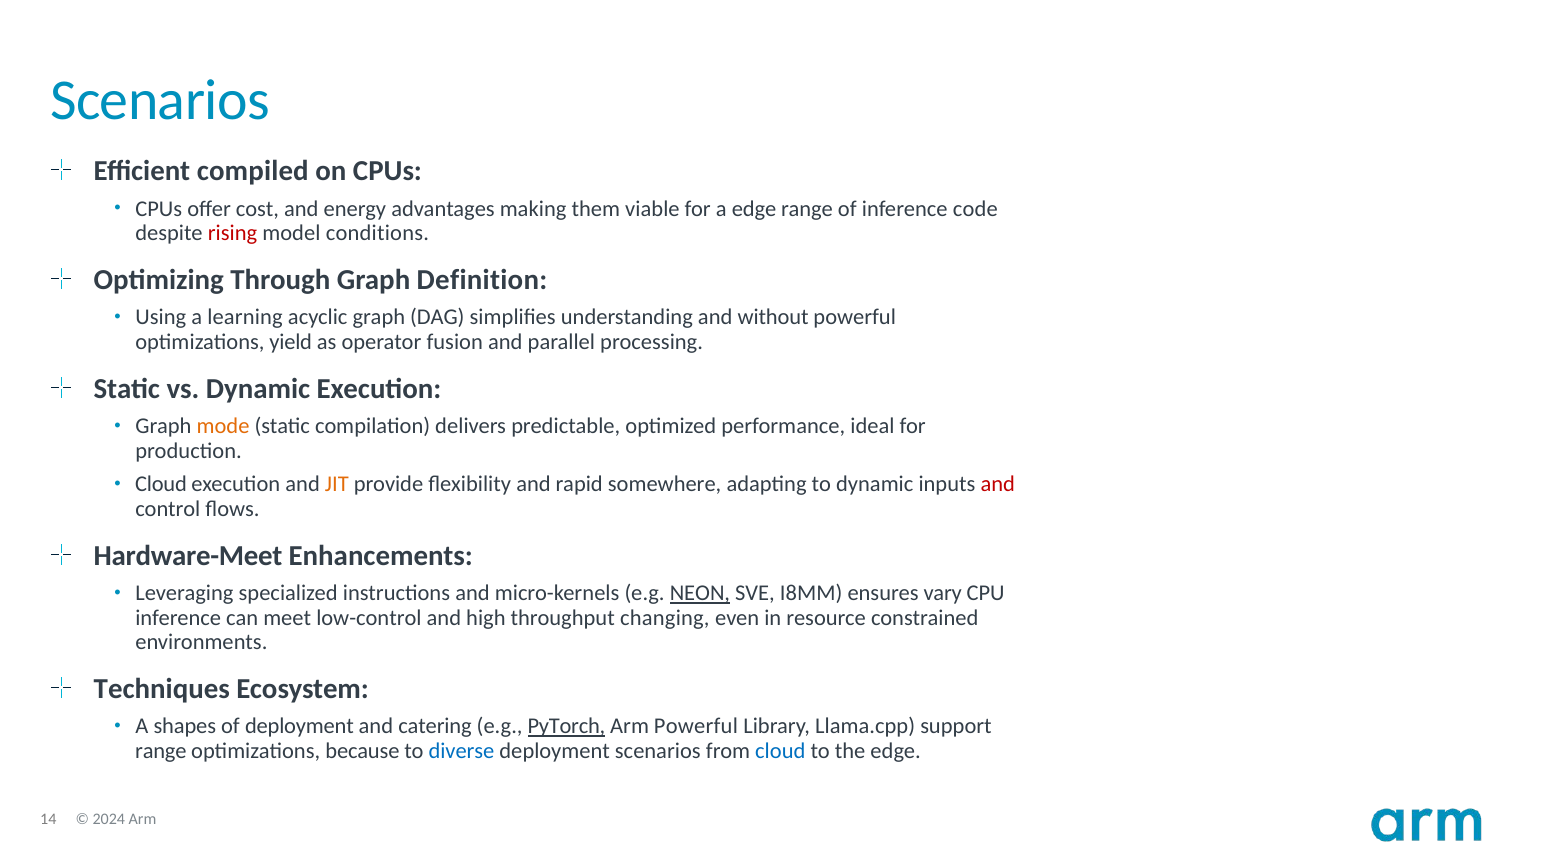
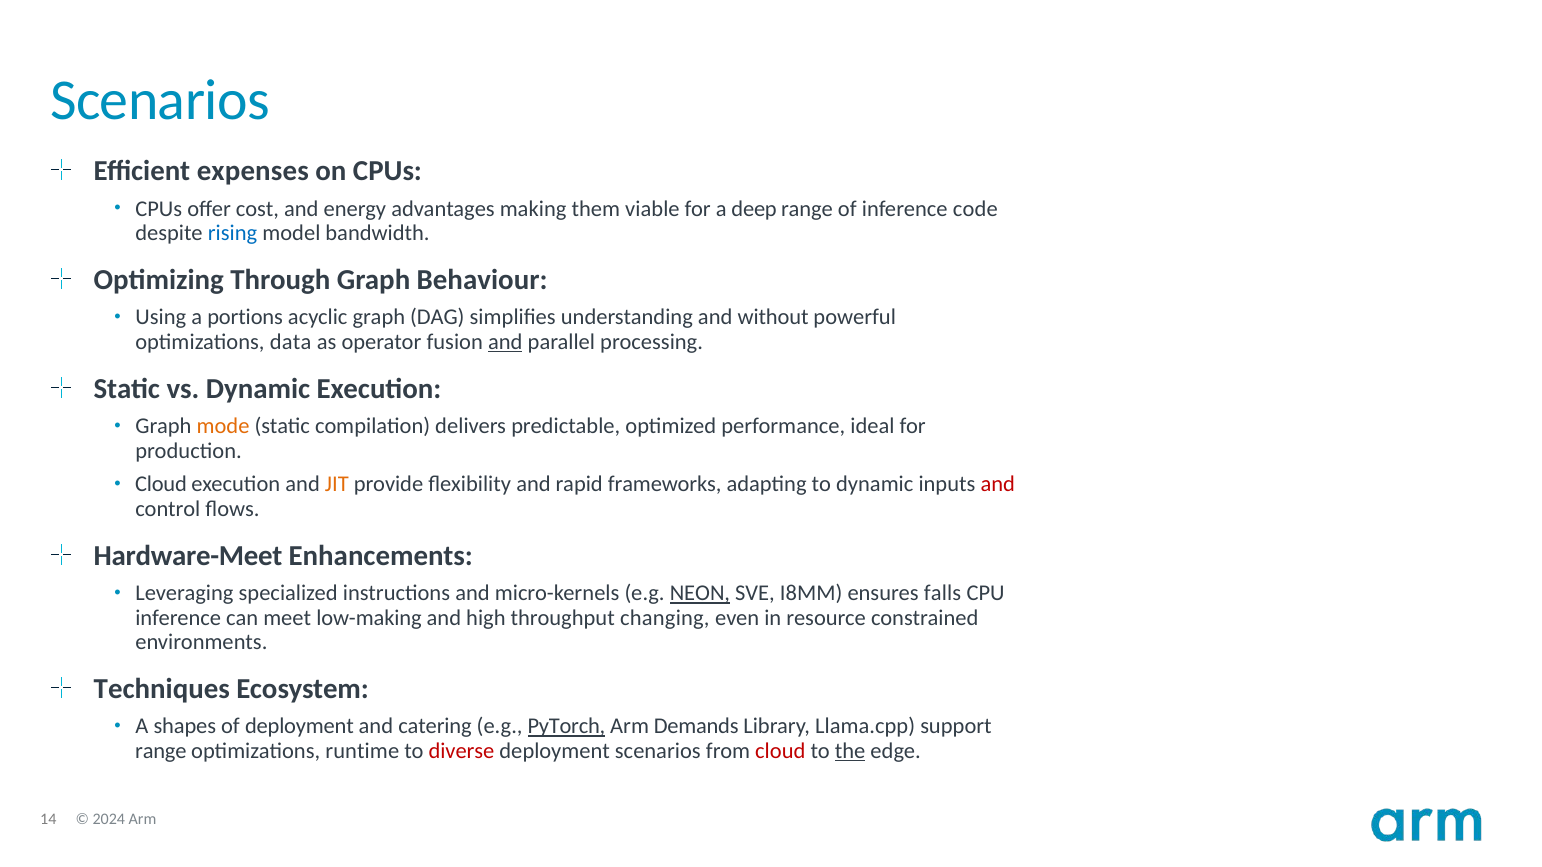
compiled: compiled -> expenses
a edge: edge -> deep
rising colour: red -> blue
conditions: conditions -> bandwidth
Definition: Definition -> Behaviour
learning: learning -> portions
yield: yield -> data
and at (505, 342) underline: none -> present
somewhere: somewhere -> frameworks
vary: vary -> falls
low-control: low-control -> low-making
Arm Powerful: Powerful -> Demands
because: because -> runtime
diverse colour: blue -> red
cloud at (780, 751) colour: blue -> red
the underline: none -> present
